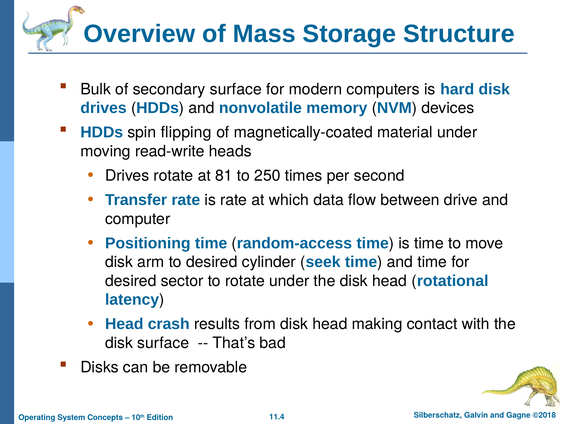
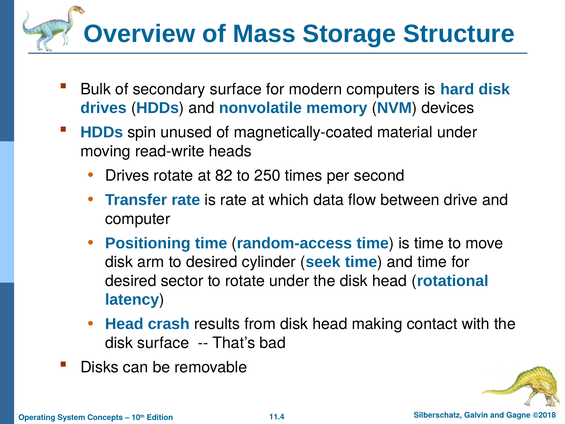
flipping: flipping -> unused
81: 81 -> 82
